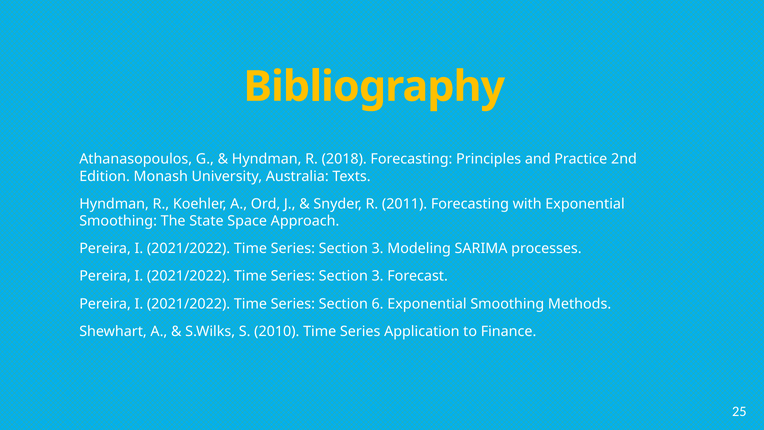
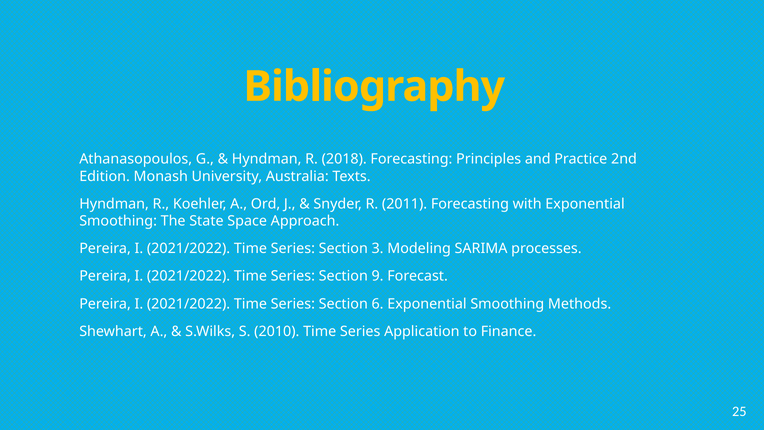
3 at (378, 276): 3 -> 9
